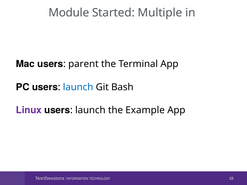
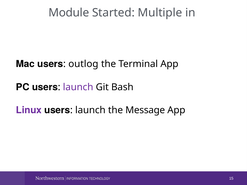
parent: parent -> outlog
launch at (78, 87) colour: blue -> purple
Example: Example -> Message
